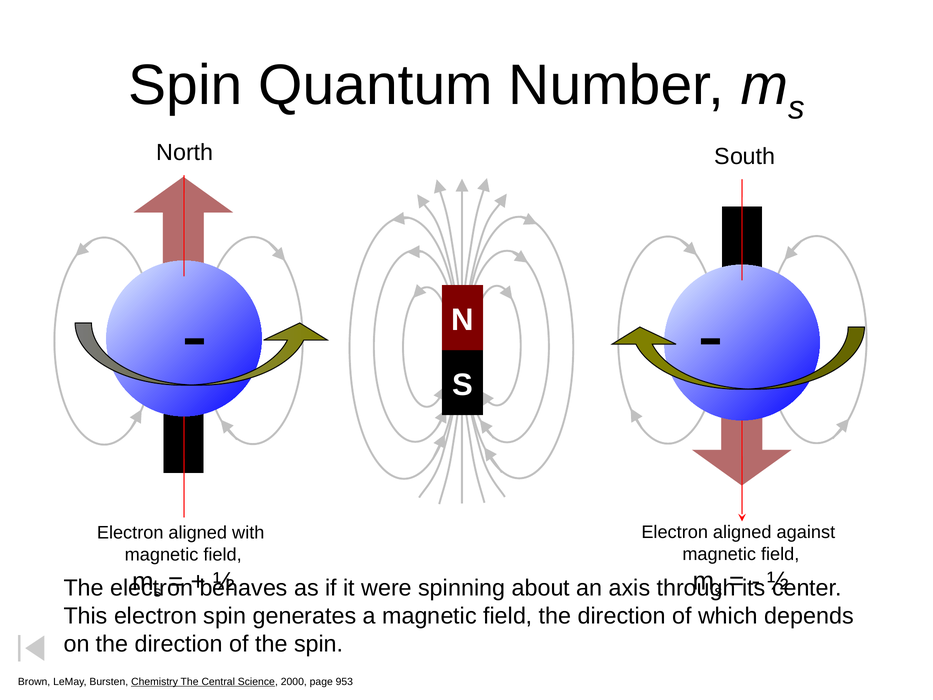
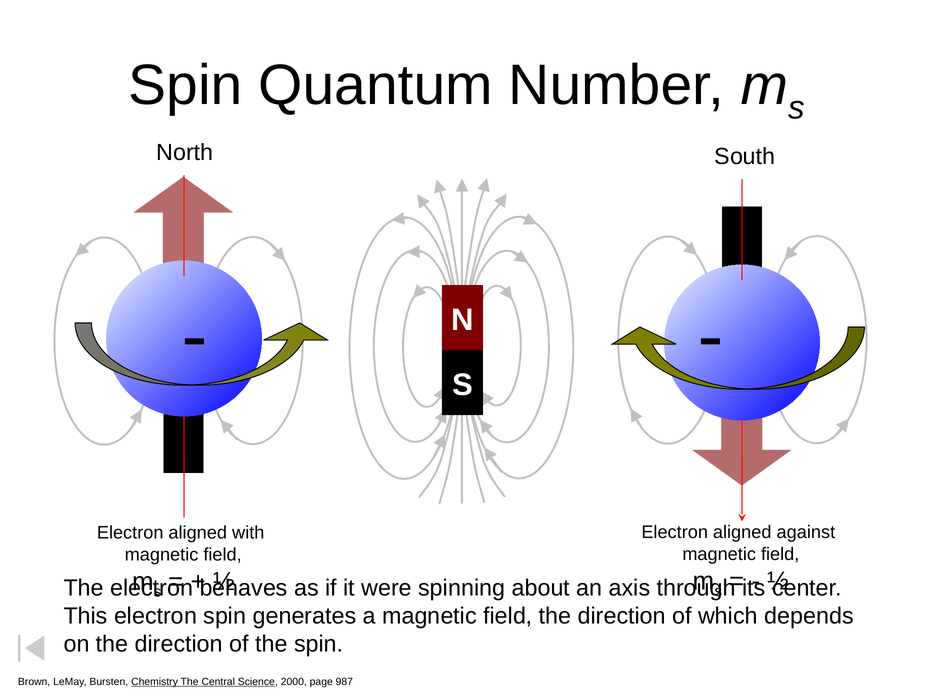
953: 953 -> 987
